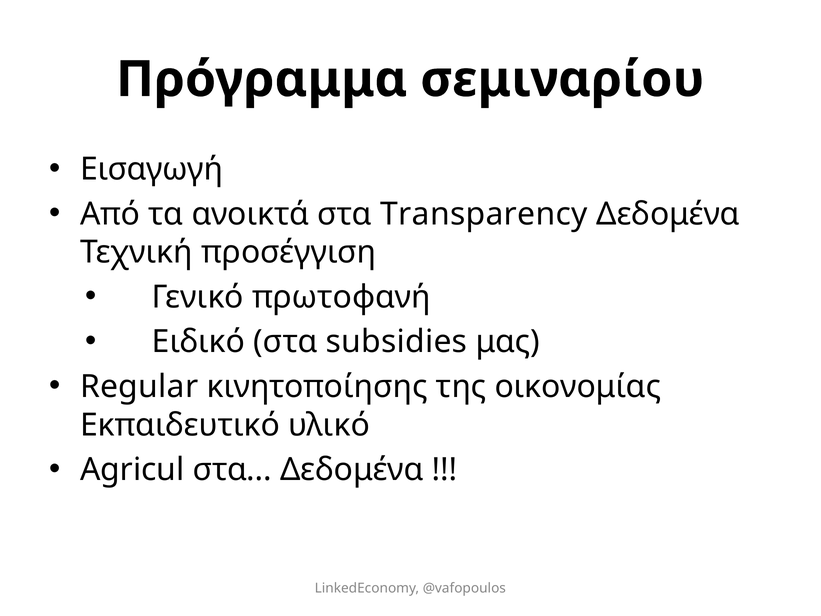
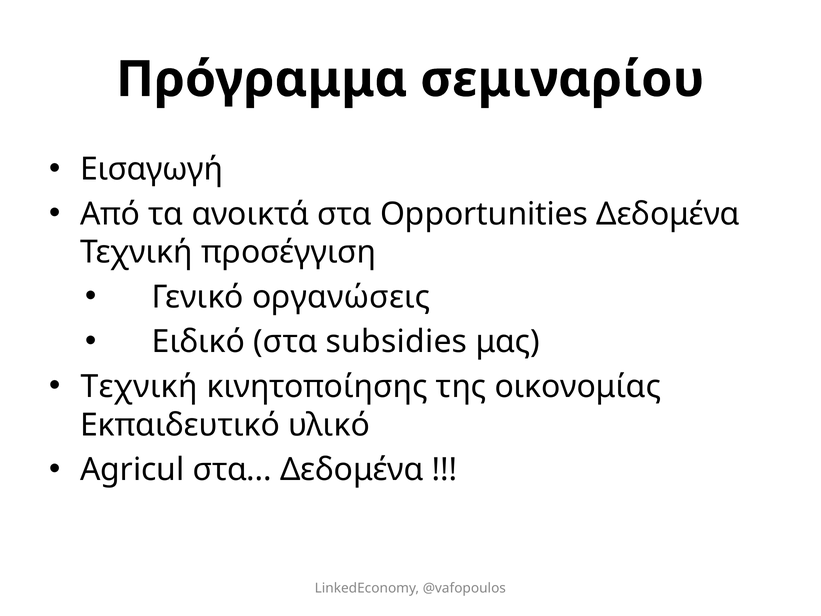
Transparency: Transparency -> Opportunities
πρωτοφανή: πρωτοφανή -> οργανώσεις
Regular at (139, 386): Regular -> Τεχνική
